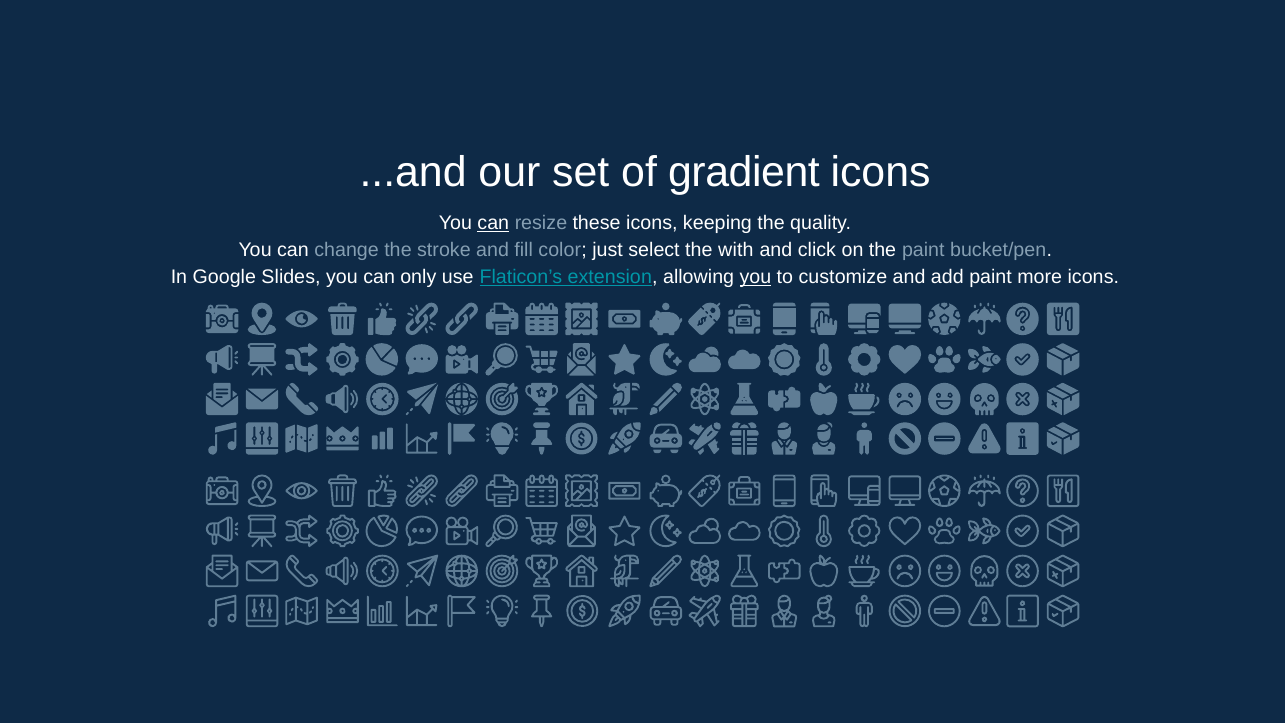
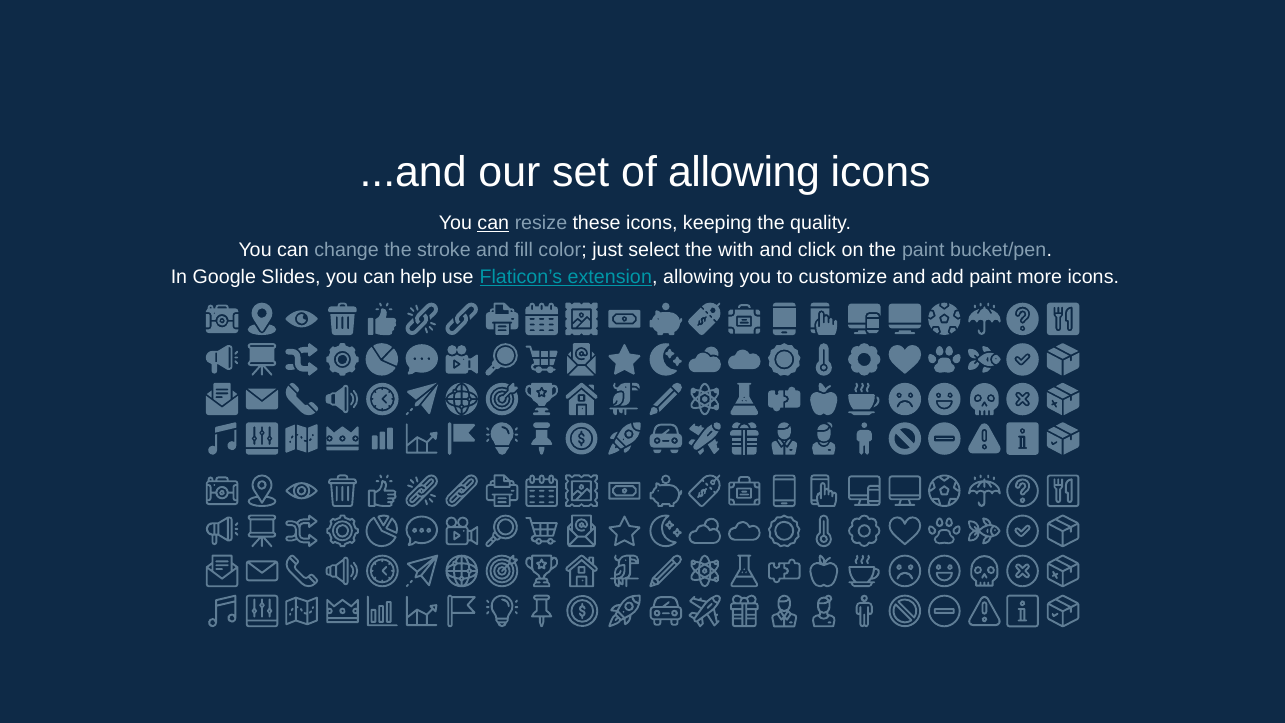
of gradient: gradient -> allowing
only: only -> help
you at (755, 277) underline: present -> none
